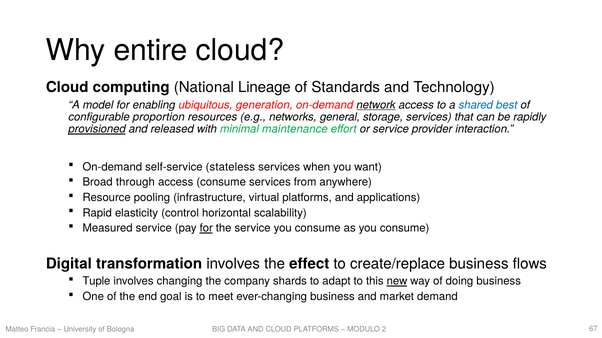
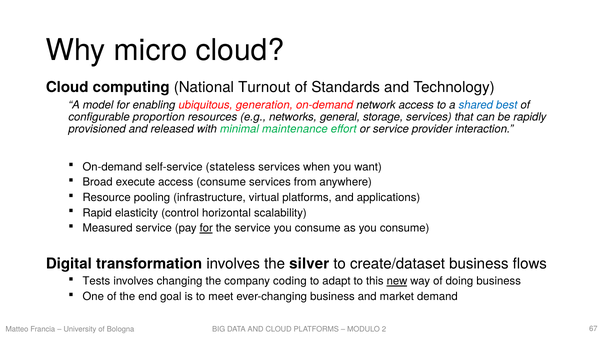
entire: entire -> micro
Lineage: Lineage -> Turnout
network underline: present -> none
provisioned underline: present -> none
through: through -> execute
effect: effect -> silver
create/replace: create/replace -> create/dataset
Tuple: Tuple -> Tests
shards: shards -> coding
